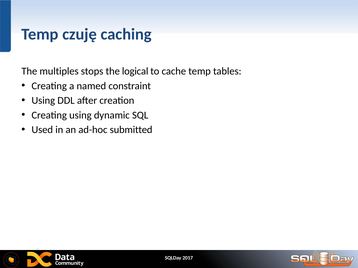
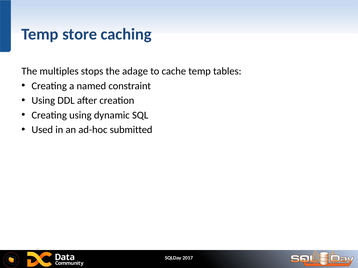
czuję: czuję -> store
logical: logical -> adage
